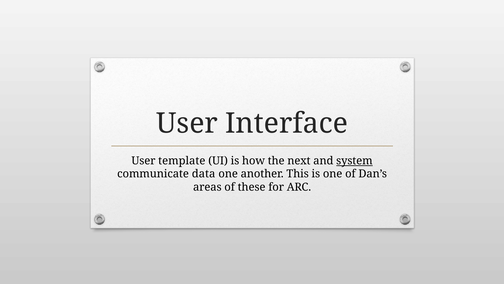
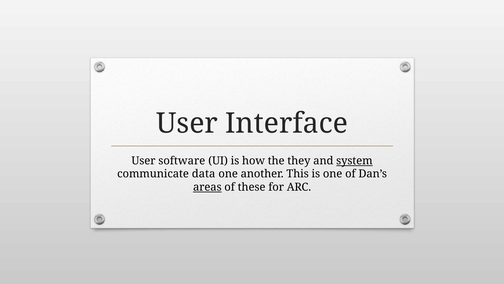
template: template -> software
next: next -> they
areas underline: none -> present
